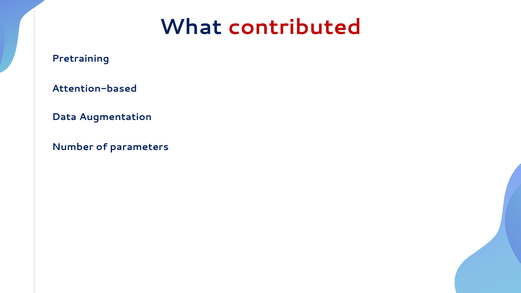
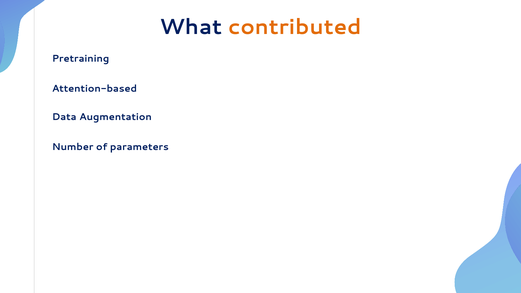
contributed colour: red -> orange
